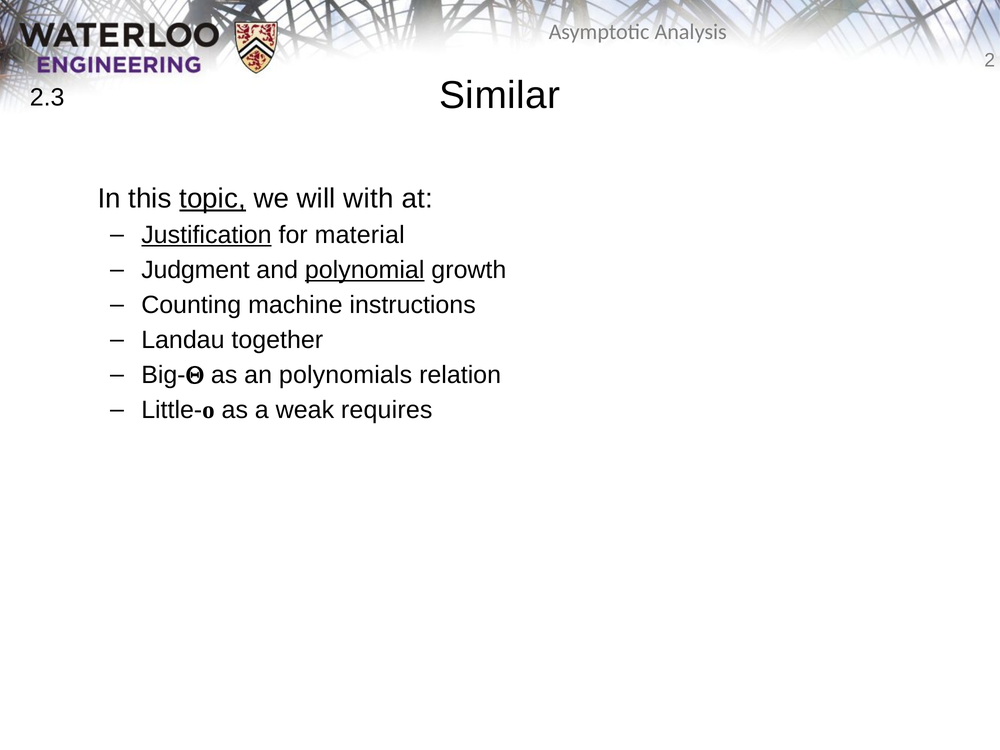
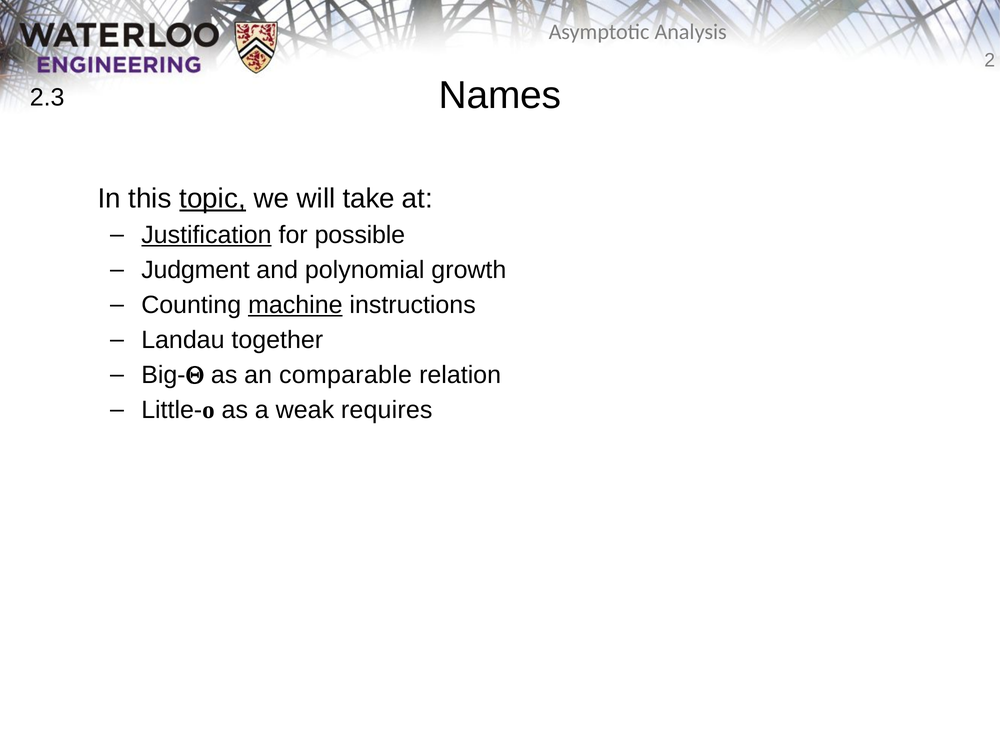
Similar: Similar -> Names
with: with -> take
material: material -> possible
polynomial underline: present -> none
machine underline: none -> present
polynomials: polynomials -> comparable
